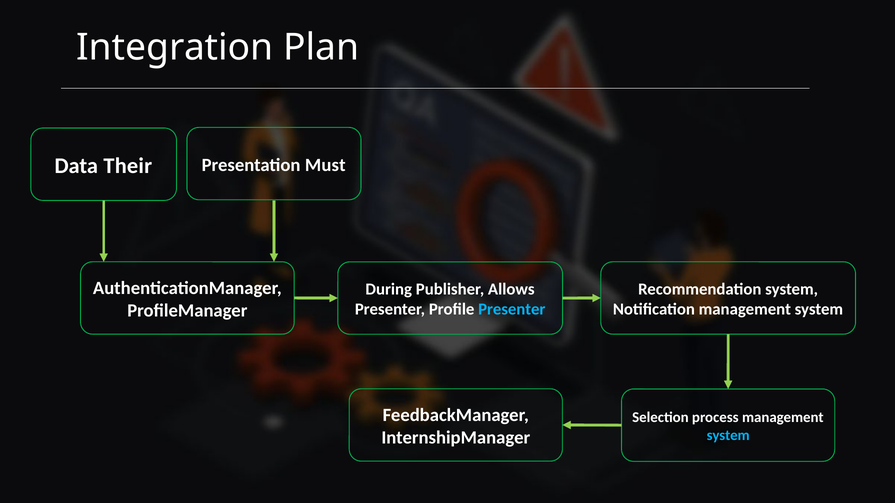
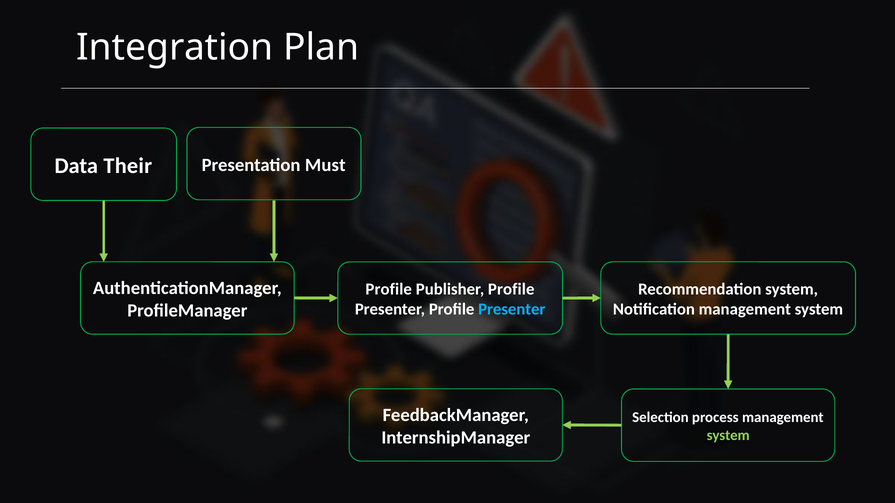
During at (389, 289): During -> Profile
Publisher Allows: Allows -> Profile
system at (728, 436) colour: light blue -> light green
